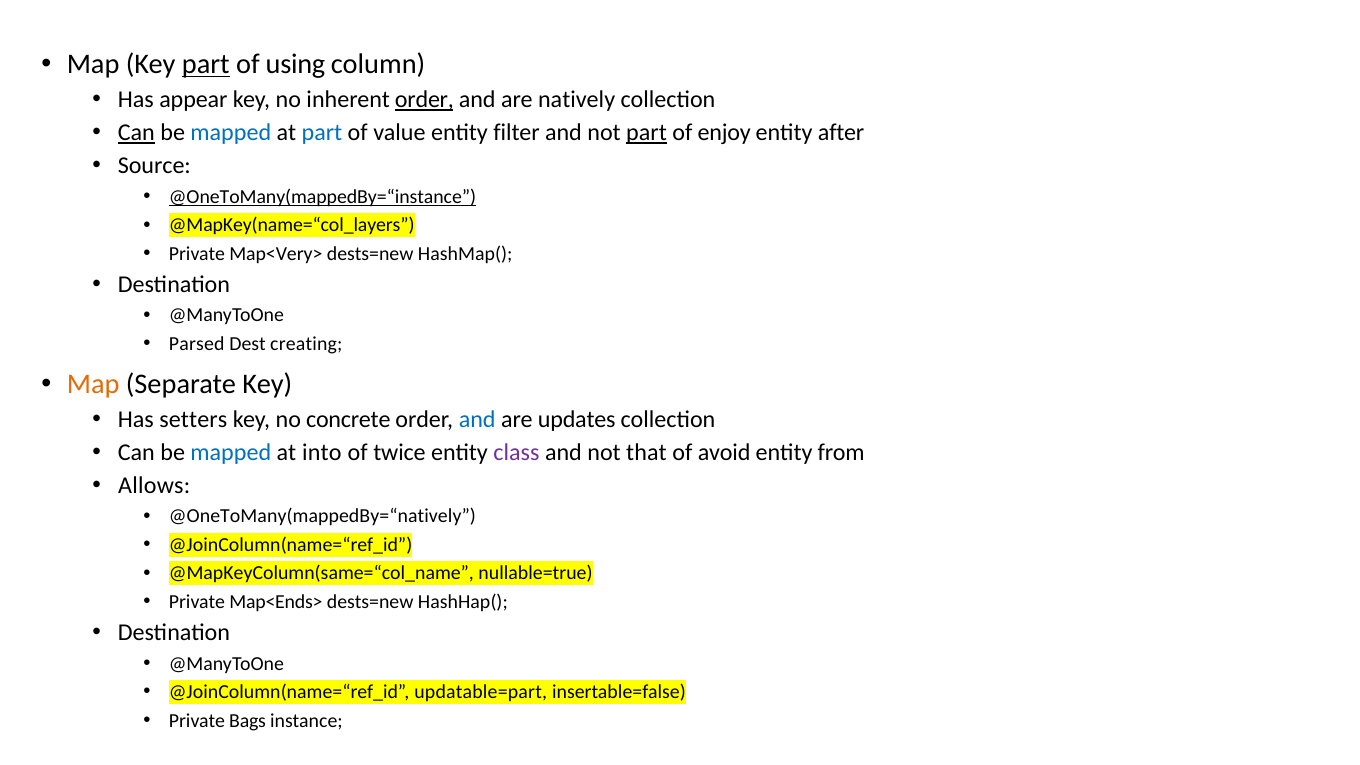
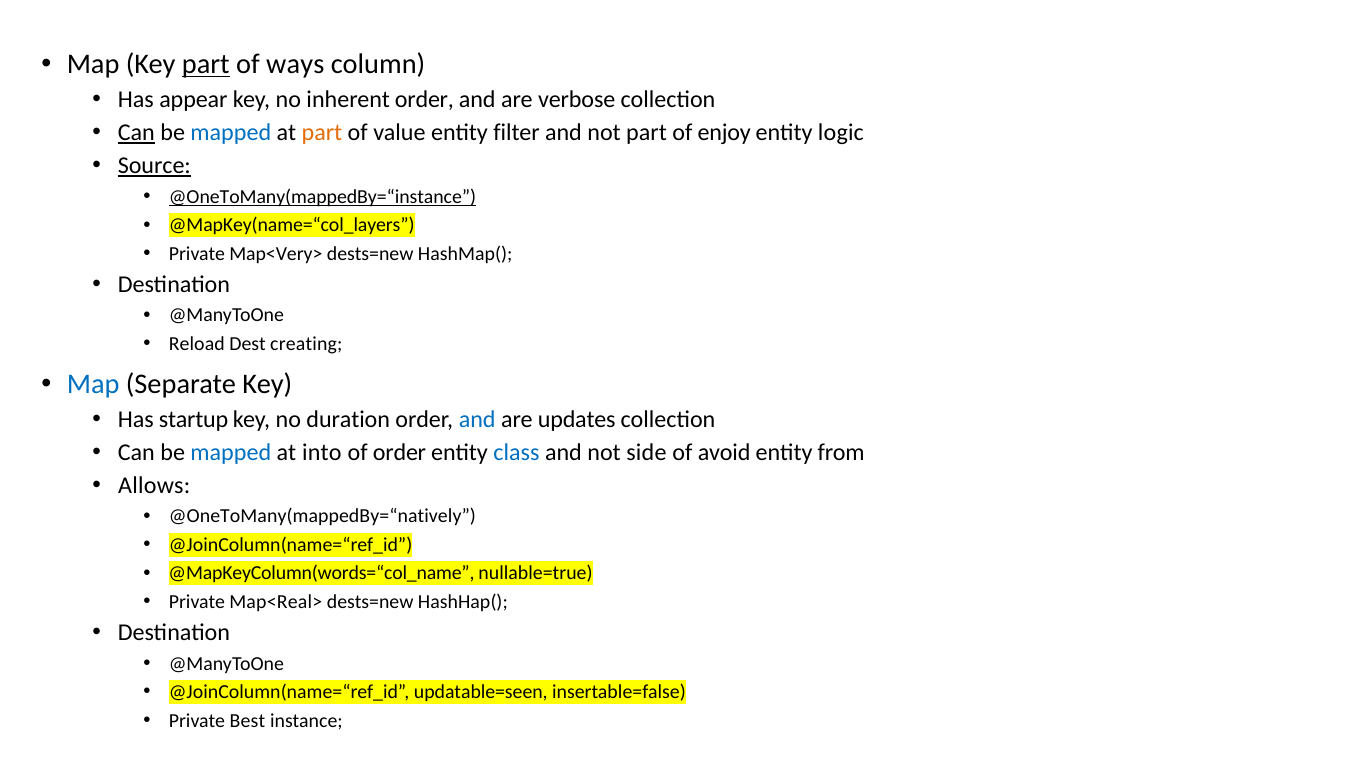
using: using -> ways
order at (424, 100) underline: present -> none
natively: natively -> verbose
part at (322, 133) colour: blue -> orange
part at (647, 133) underline: present -> none
after: after -> logic
Source underline: none -> present
Parsed: Parsed -> Reload
Map at (93, 384) colour: orange -> blue
setters: setters -> startup
concrete: concrete -> duration
of twice: twice -> order
class colour: purple -> blue
that: that -> side
@MapKeyColumn(same=“col_name: @MapKeyColumn(same=“col_name -> @MapKeyColumn(words=“col_name
Map<Ends>: Map<Ends> -> Map<Real>
updatable=part: updatable=part -> updatable=seen
Bags: Bags -> Best
